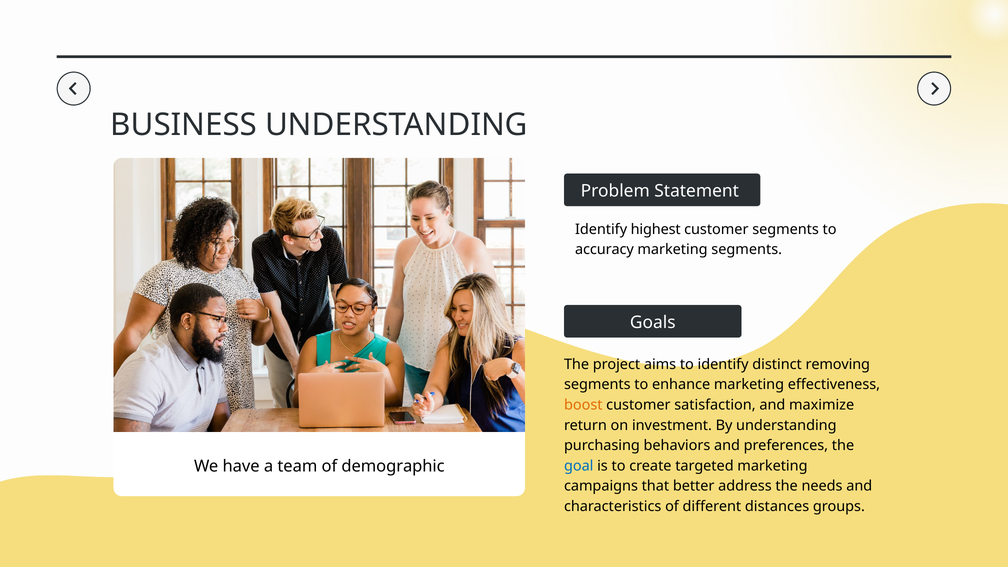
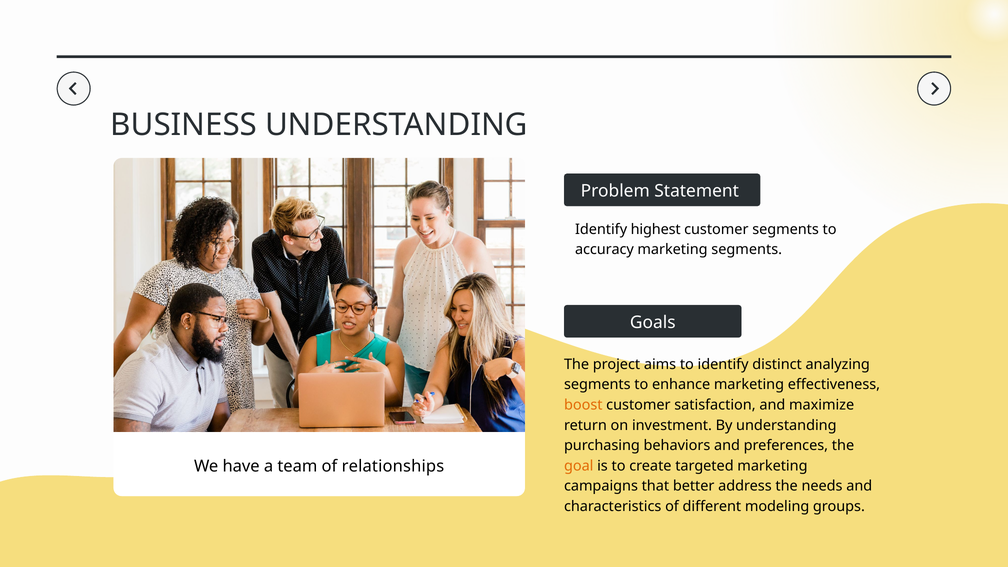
removing: removing -> analyzing
demographic: demographic -> relationships
goal colour: blue -> orange
distances: distances -> modeling
